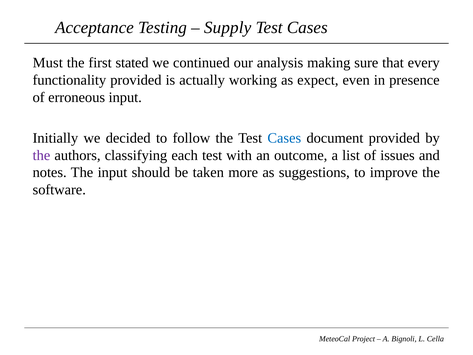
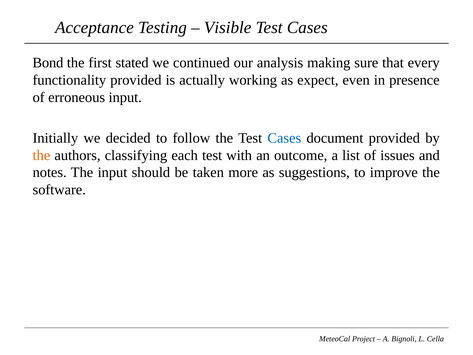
Supply: Supply -> Visible
Must: Must -> Bond
the at (41, 155) colour: purple -> orange
